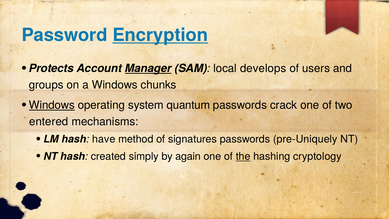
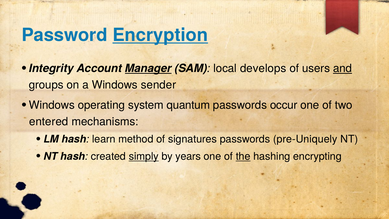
Protects: Protects -> Integrity
and underline: none -> present
chunks: chunks -> sender
Windows at (52, 105) underline: present -> none
crack: crack -> occur
have: have -> learn
simply underline: none -> present
again: again -> years
cryptology: cryptology -> encrypting
